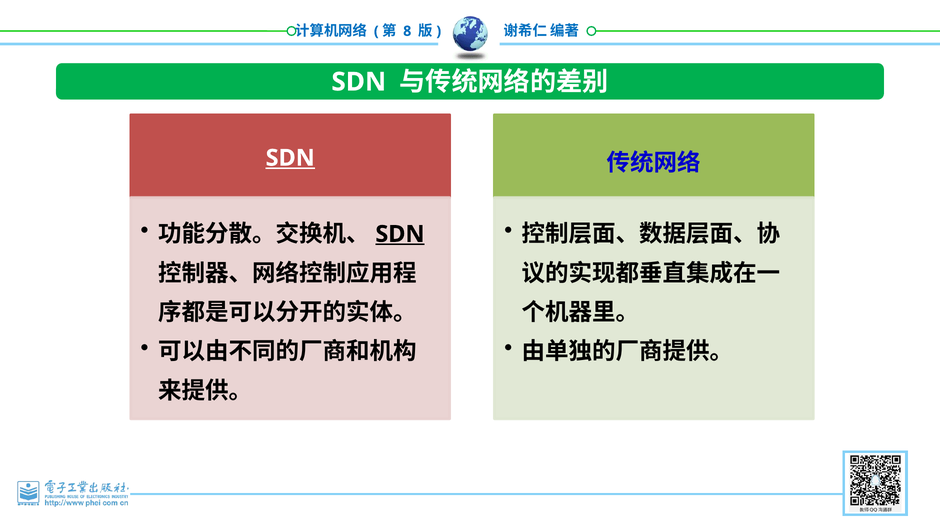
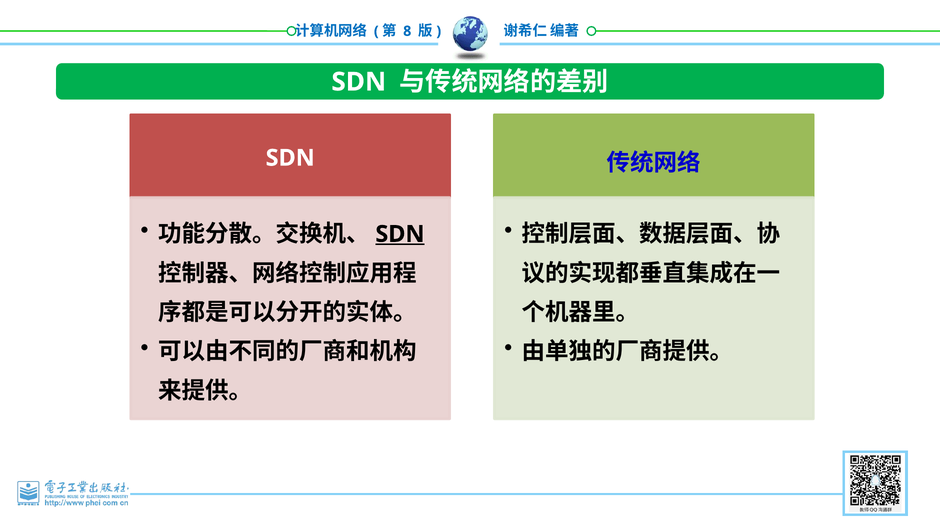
SDN at (290, 158) underline: present -> none
